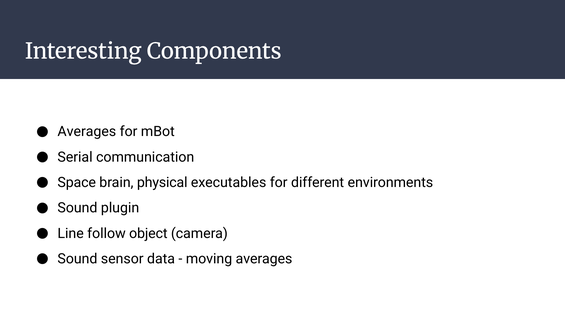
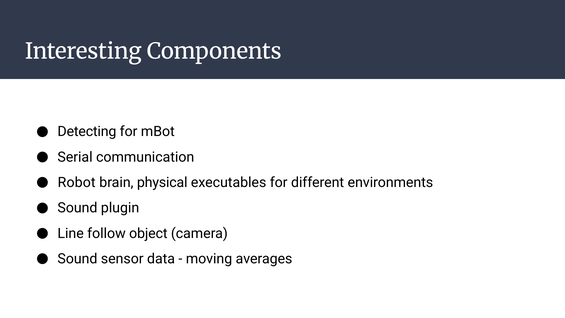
Averages at (87, 132): Averages -> Detecting
Space: Space -> Robot
